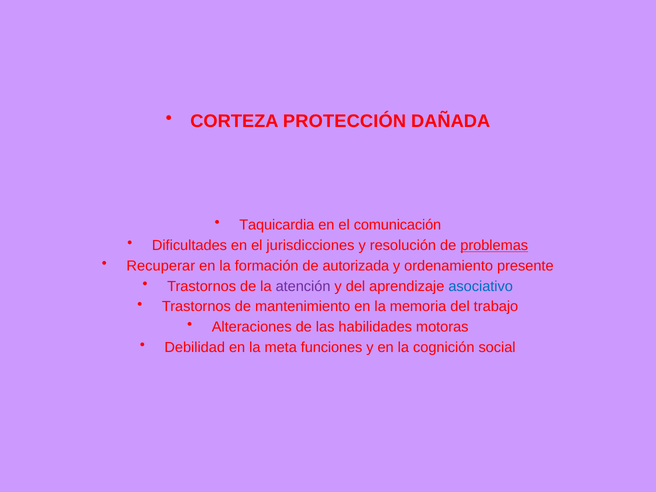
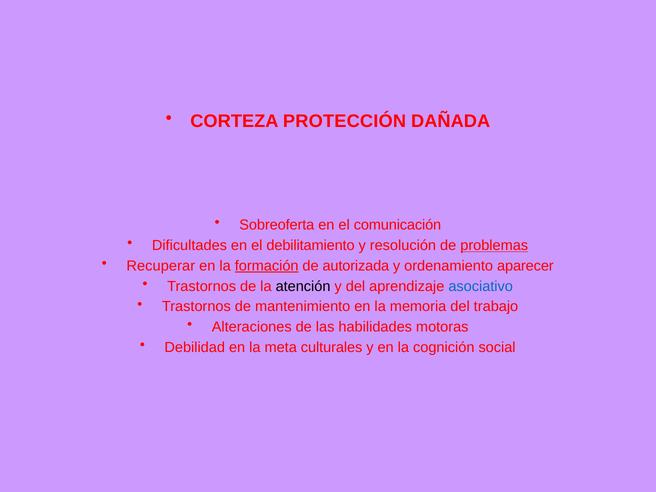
Taquicardia: Taquicardia -> Sobreoferta
jurisdicciones: jurisdicciones -> debilitamiento
formación underline: none -> present
presente: presente -> aparecer
atención colour: purple -> black
funciones: funciones -> culturales
